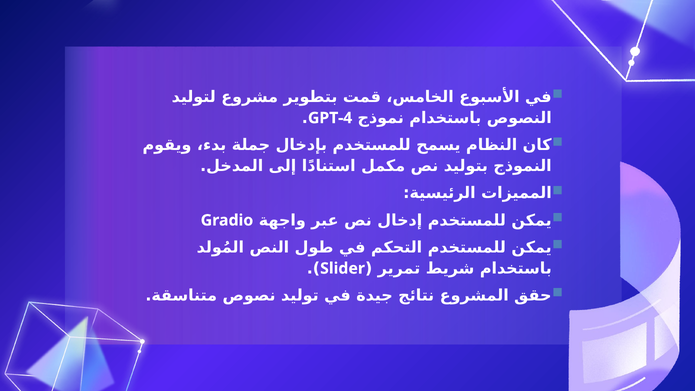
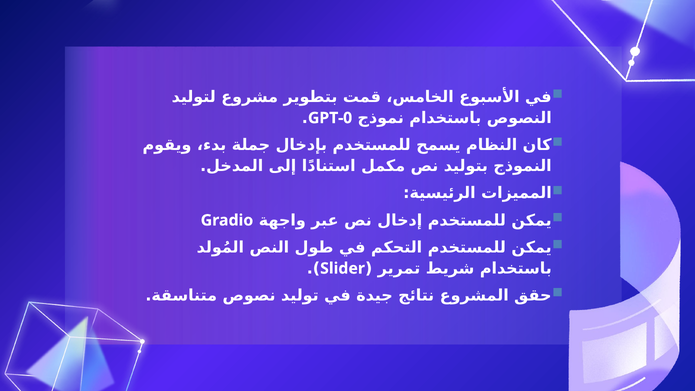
GPT-4: GPT-4 -> GPT-0
